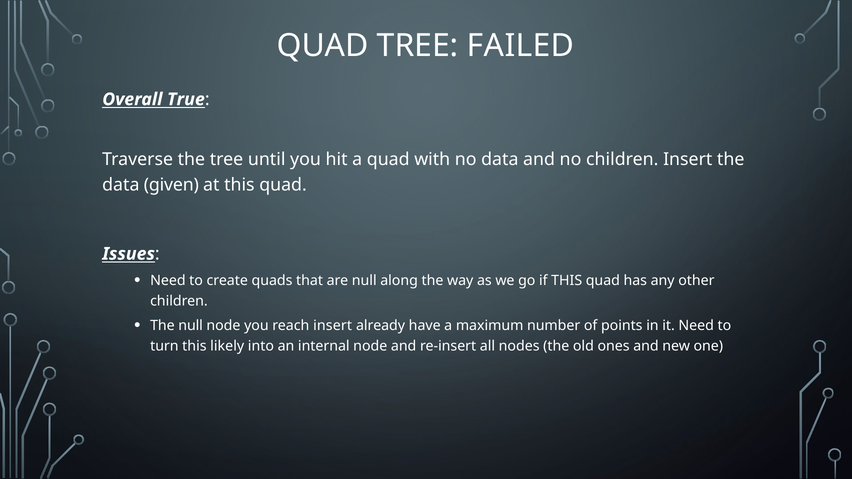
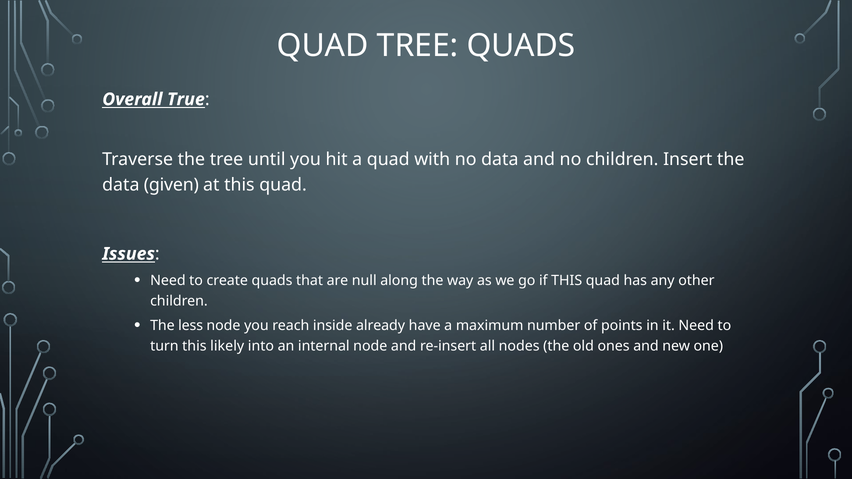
TREE FAILED: FAILED -> QUADS
The null: null -> less
reach insert: insert -> inside
